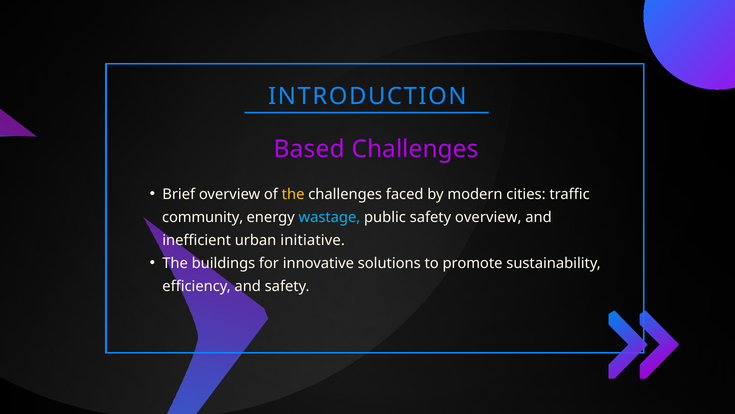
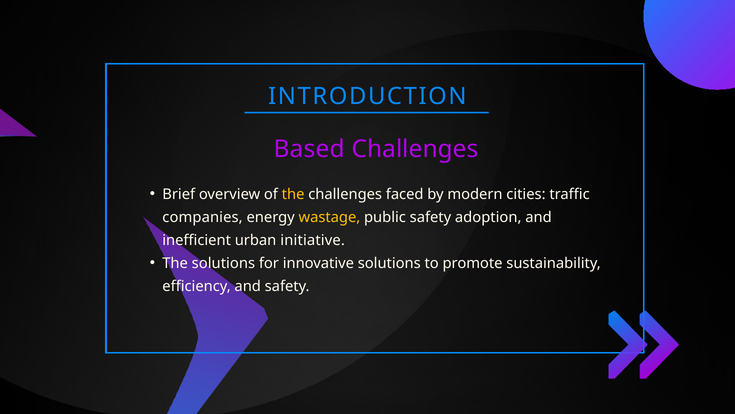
community: community -> companies
wastage colour: light blue -> yellow
safety overview: overview -> adoption
The buildings: buildings -> solutions
